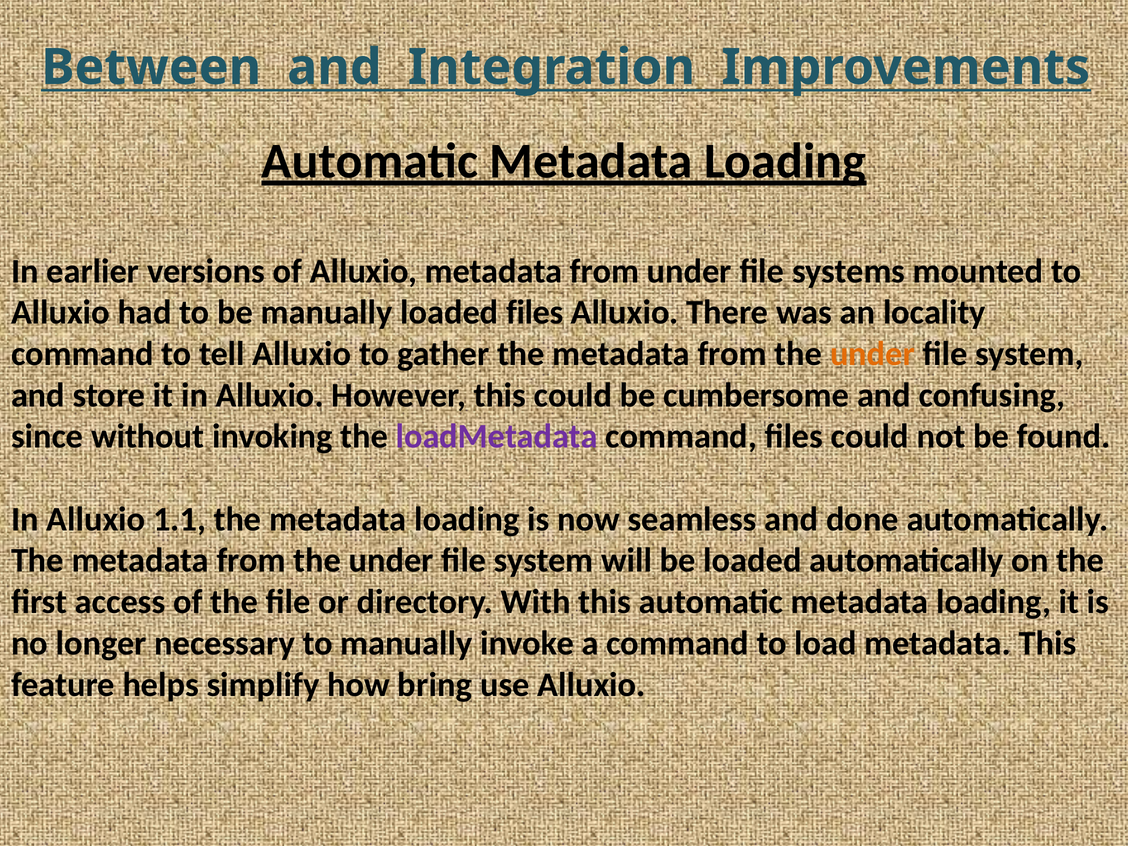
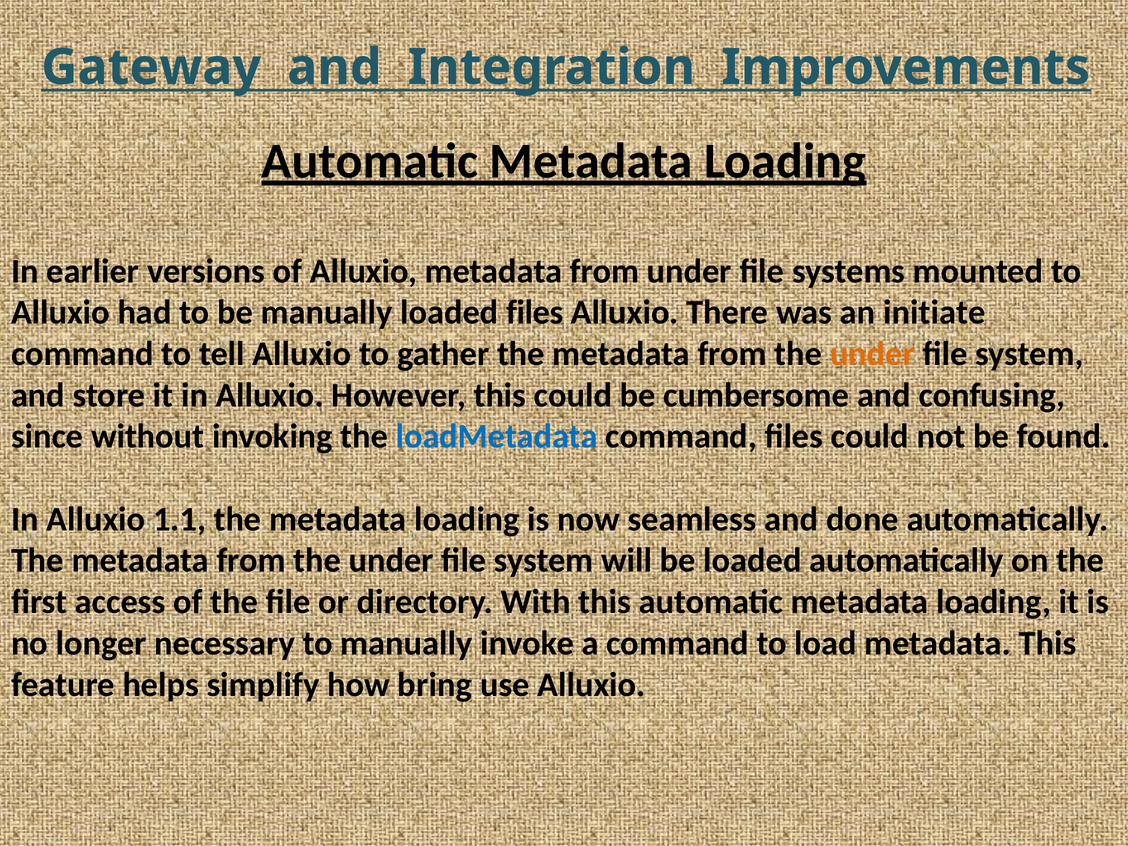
Between: Between -> Gateway
locality: locality -> initiate
loadMetadata colour: purple -> blue
